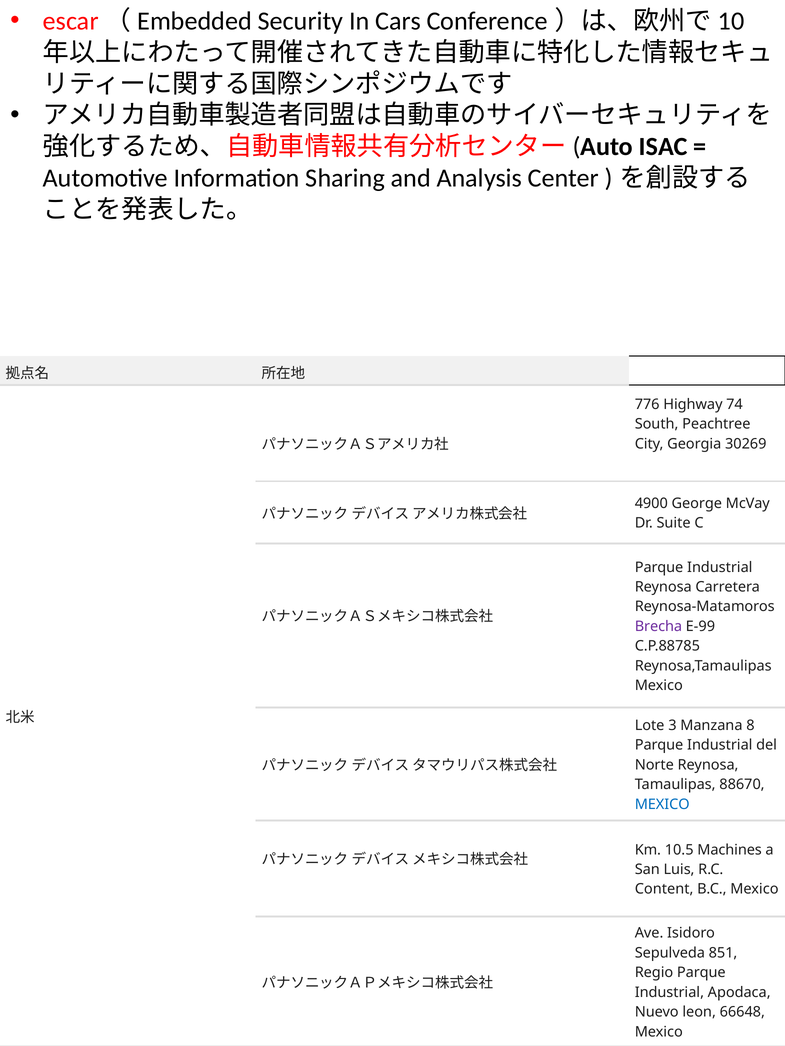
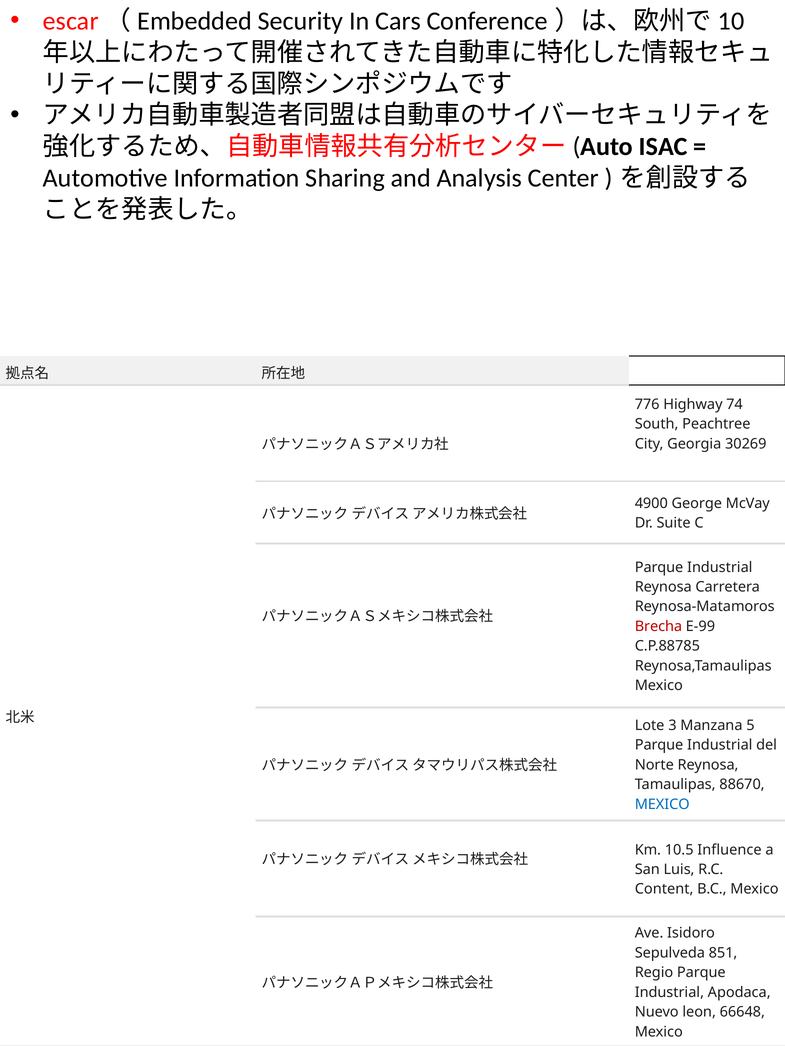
Brecha colour: purple -> red
8: 8 -> 5
Machines: Machines -> Influence
